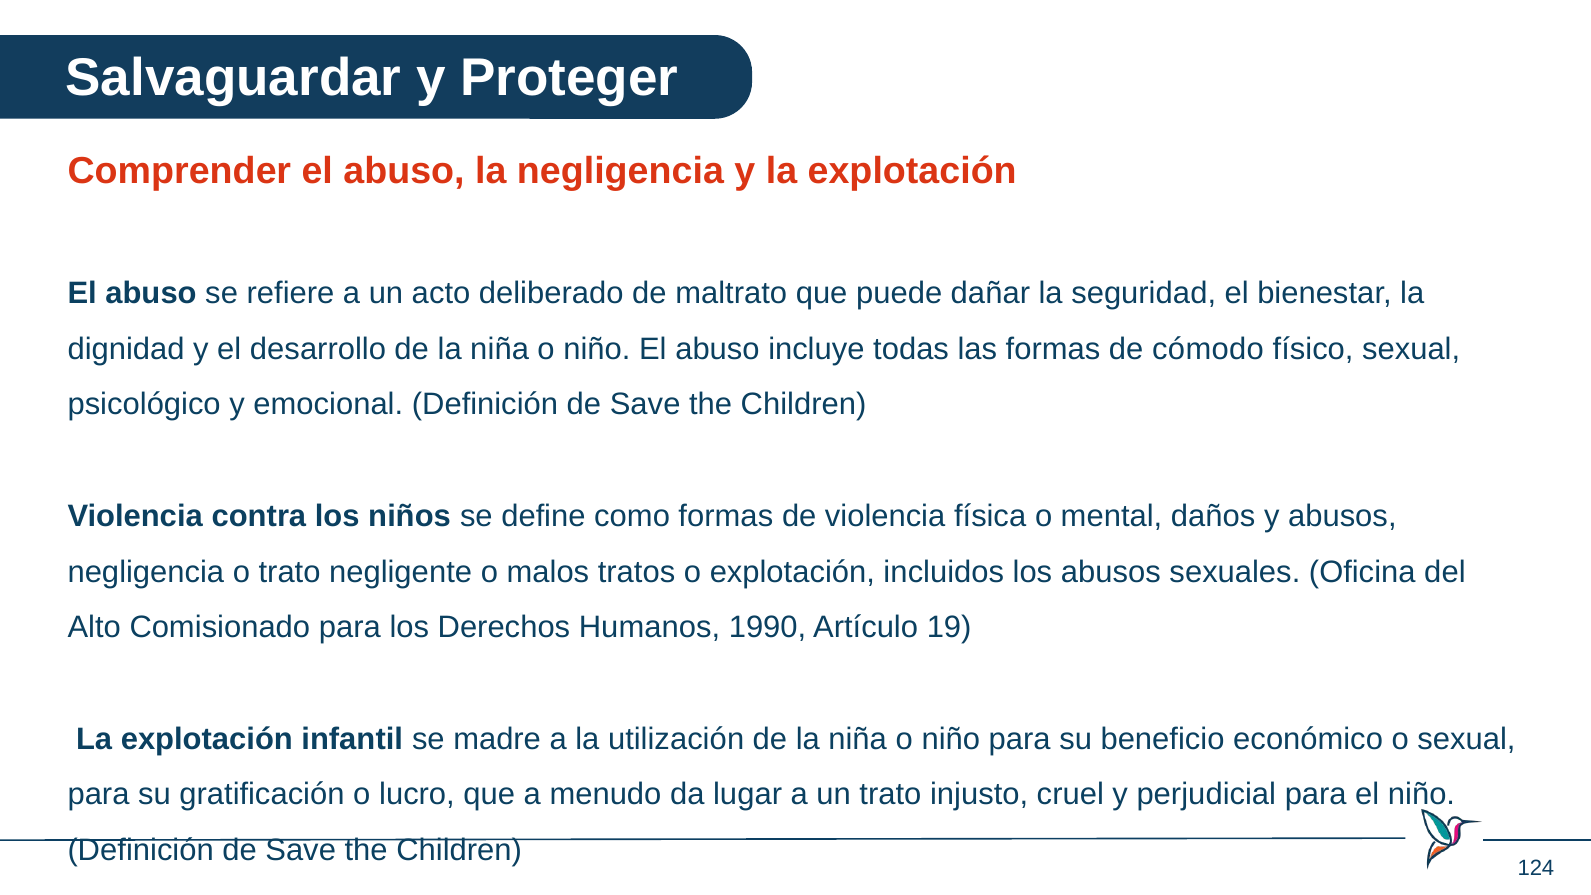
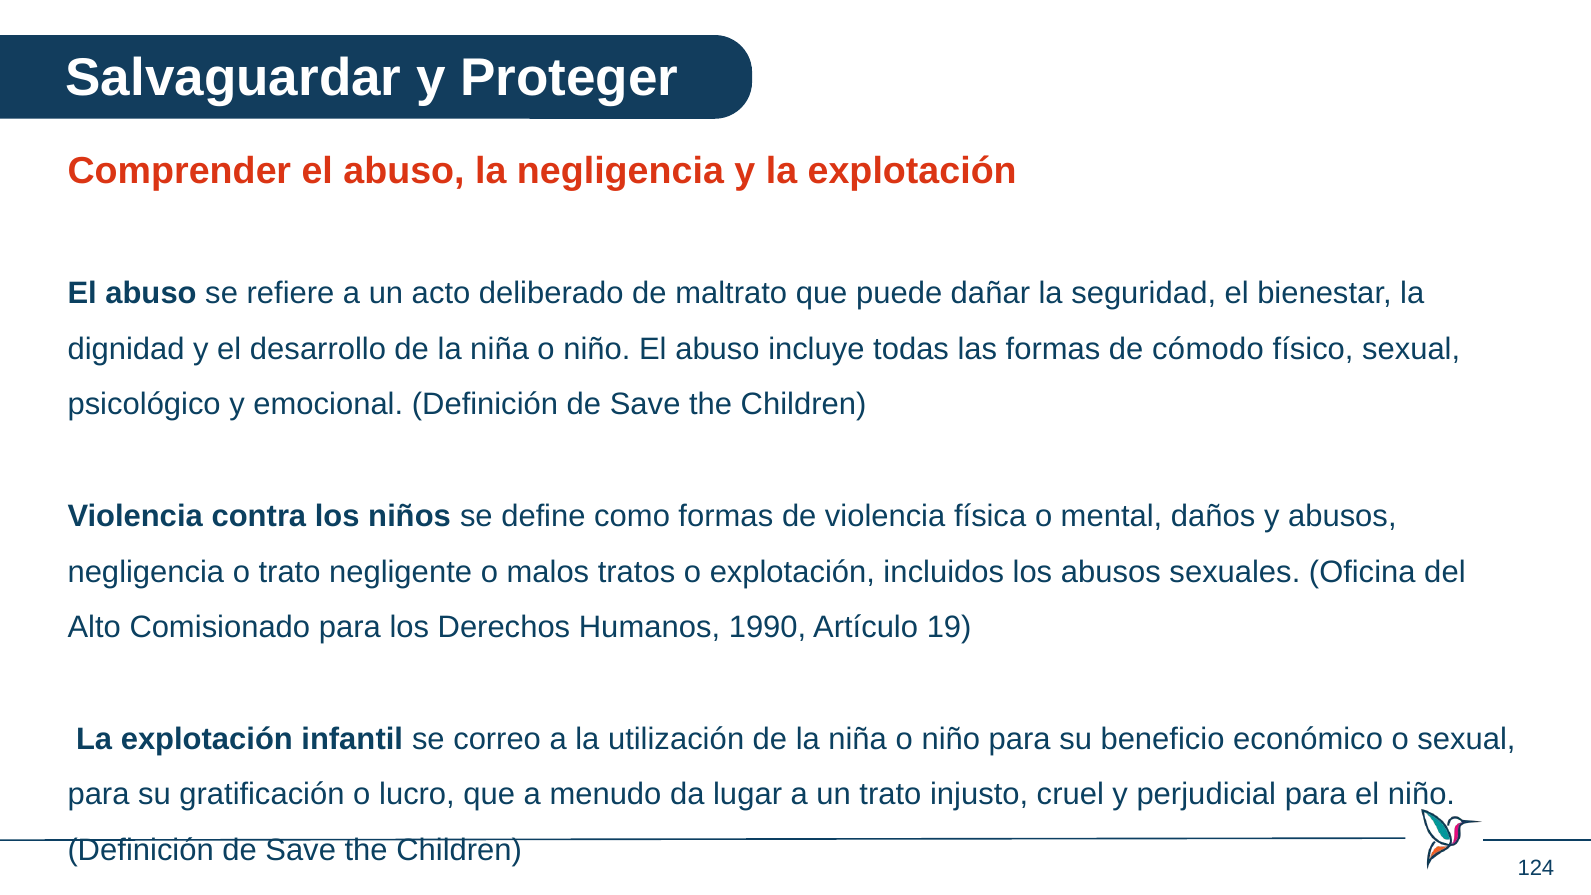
madre: madre -> correo
